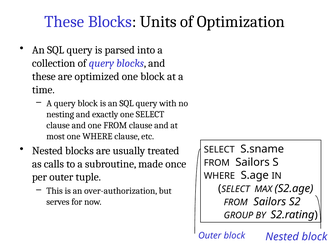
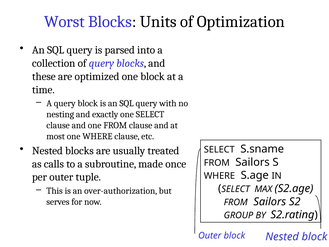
These at (64, 22): These -> Worst
